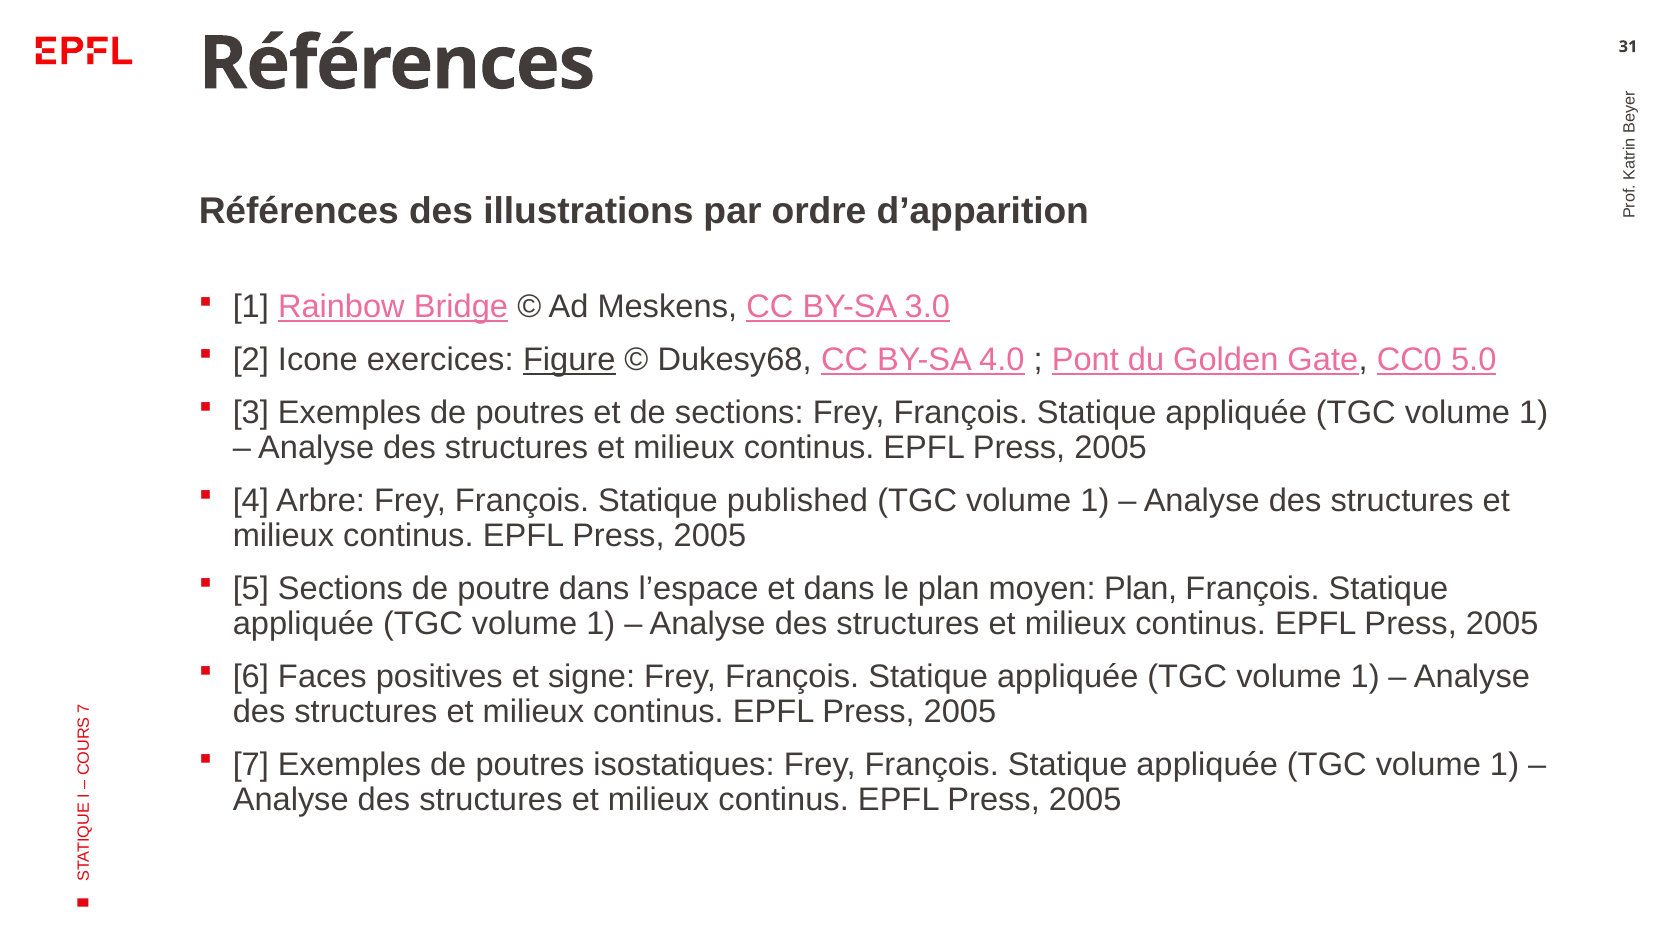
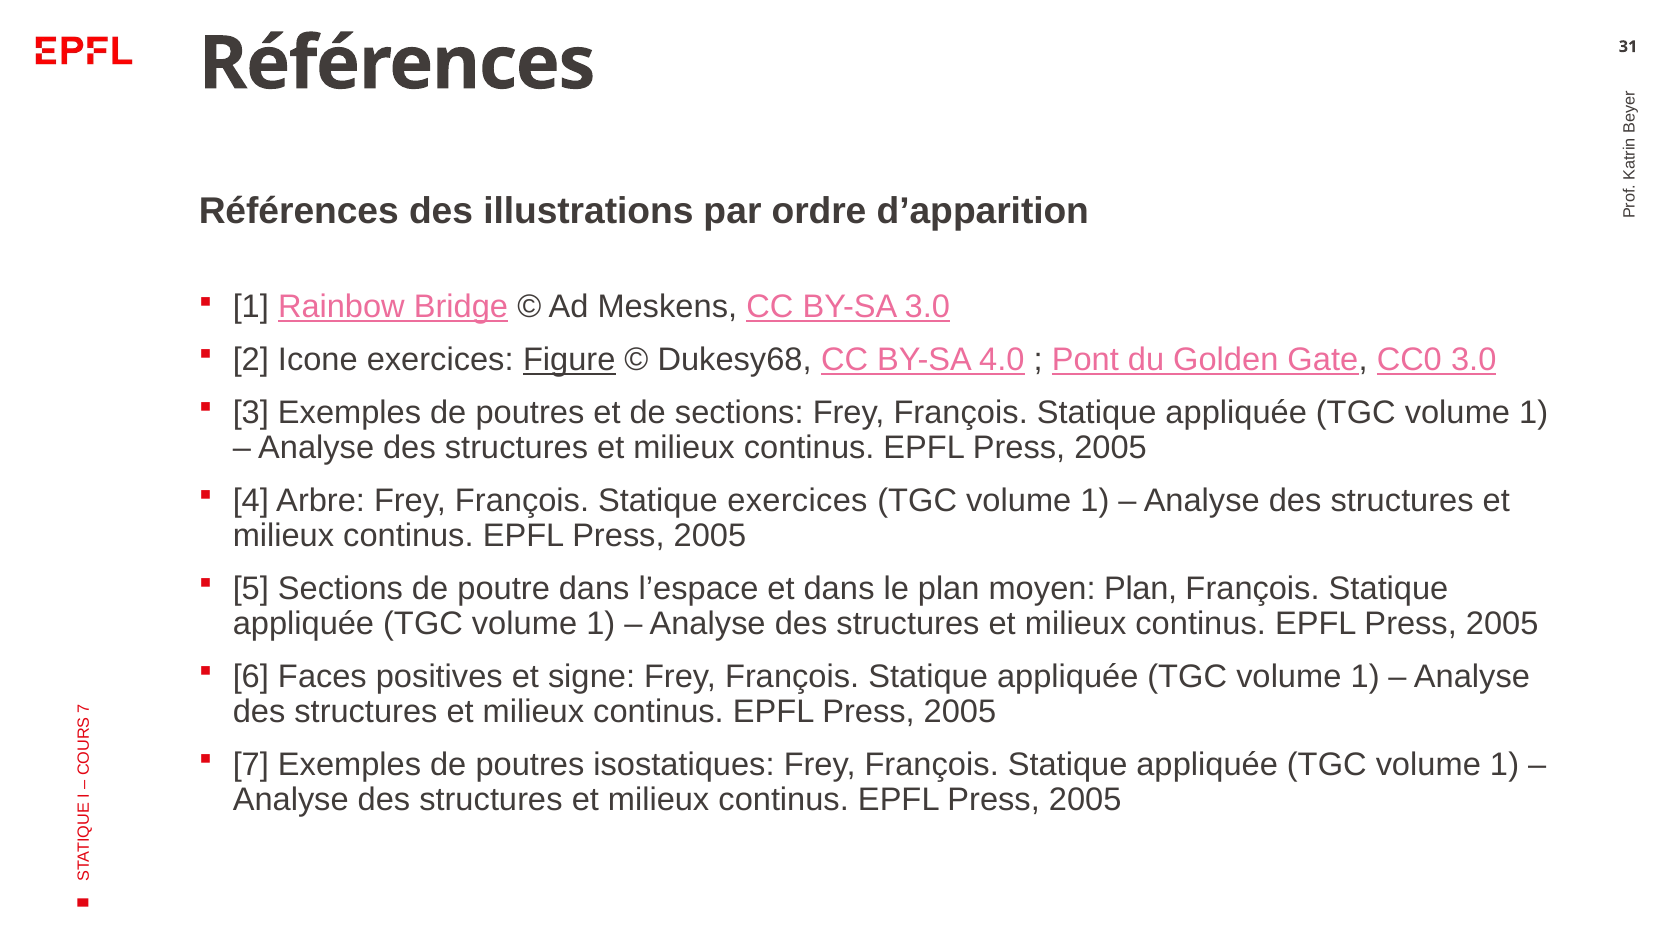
CC0 5.0: 5.0 -> 3.0
Statique published: published -> exercices
